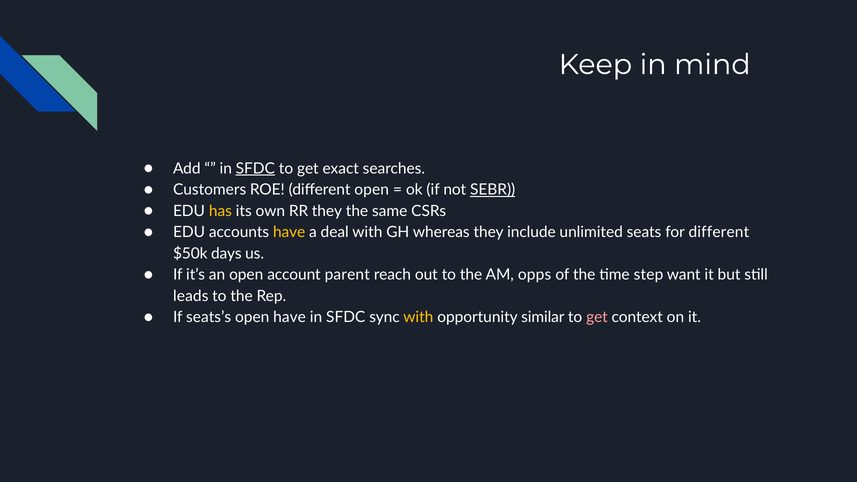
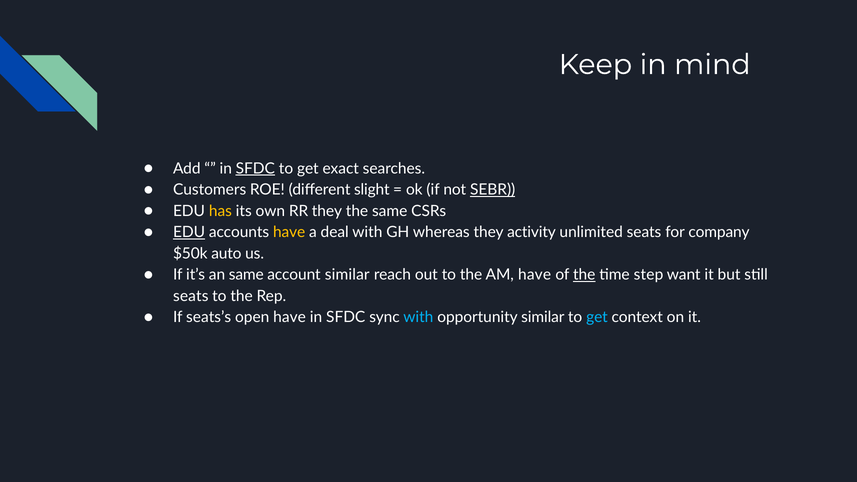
different open: open -> slight
EDU at (189, 232) underline: none -> present
include: include -> activity
for different: different -> company
days: days -> auto
an open: open -> same
account parent: parent -> similar
AM opps: opps -> have
the at (584, 275) underline: none -> present
leads at (191, 296): leads -> seats
with at (418, 317) colour: yellow -> light blue
get at (597, 317) colour: pink -> light blue
